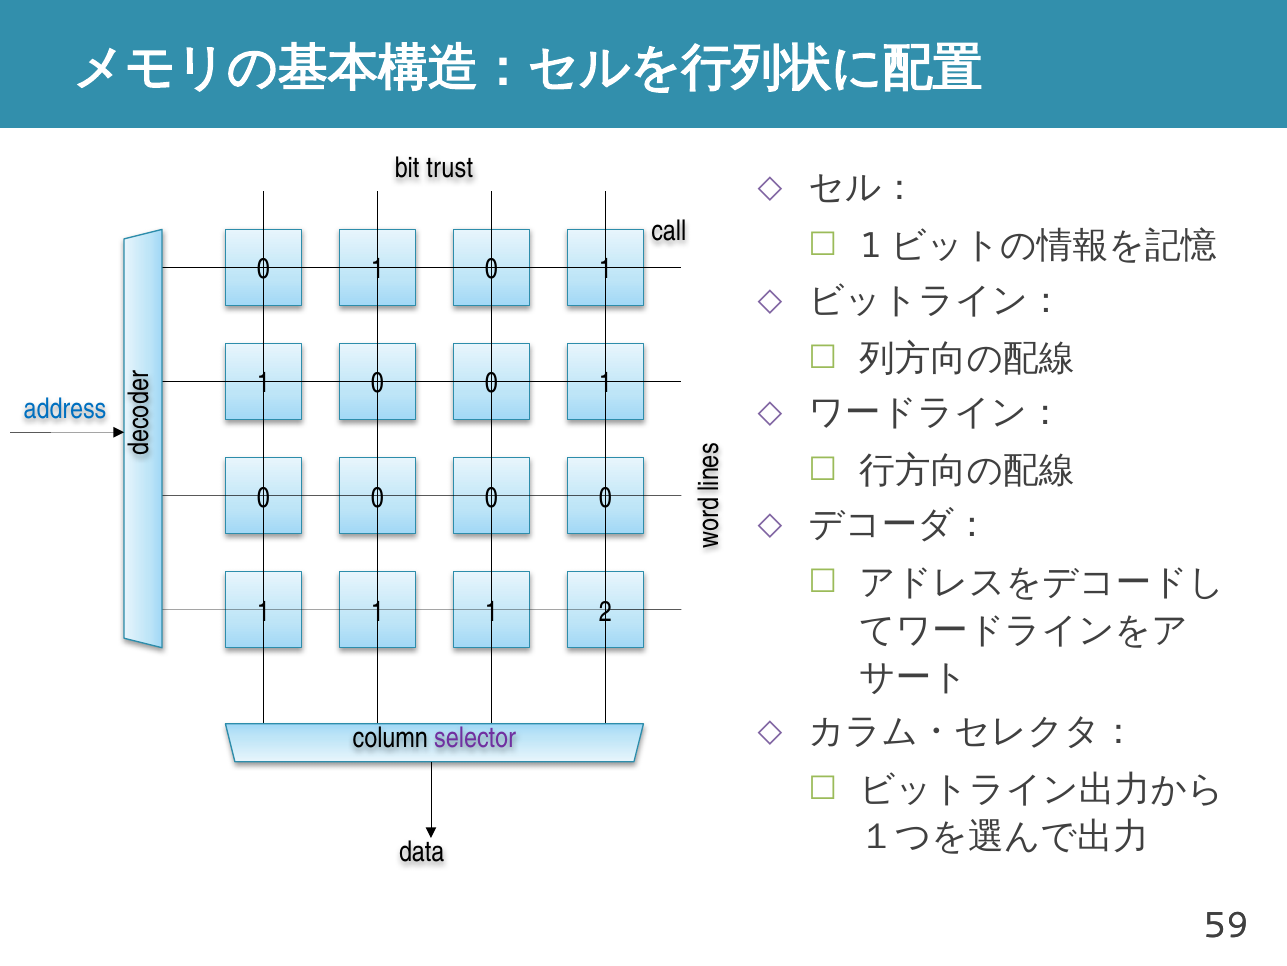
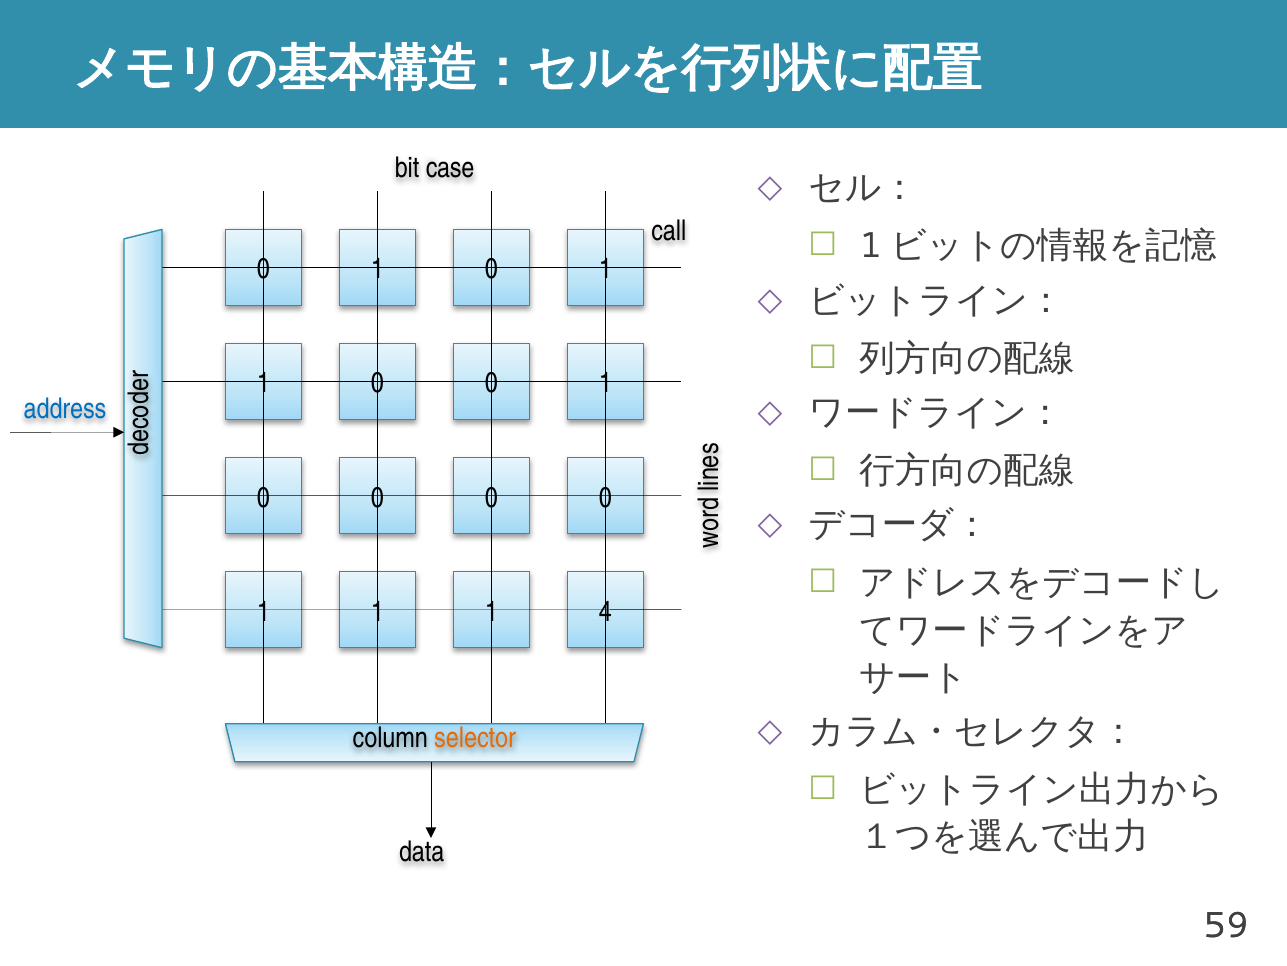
trust: trust -> case
2: 2 -> 4
selector colour: purple -> orange
